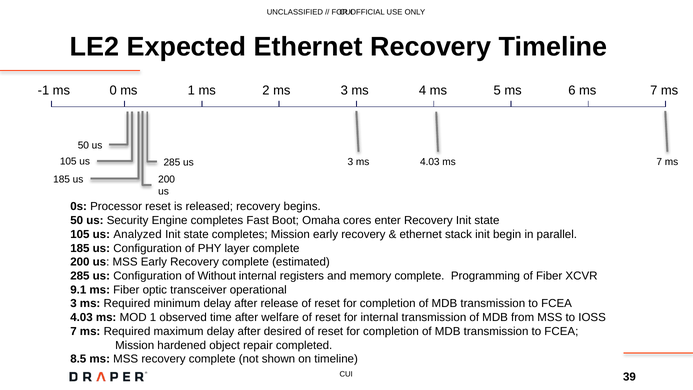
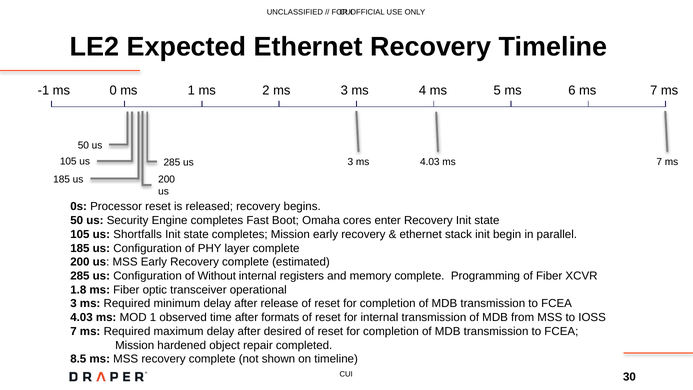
Analyzed: Analyzed -> Shortfalls
9.1: 9.1 -> 1.8
welfare: welfare -> formats
39: 39 -> 30
